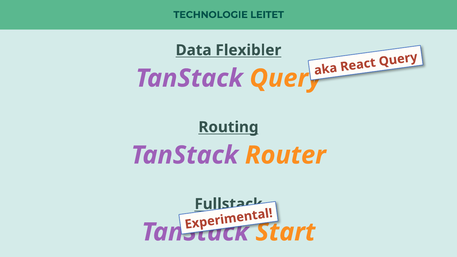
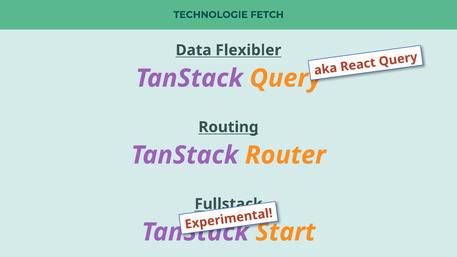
LEITET: LEITET -> FETCH
